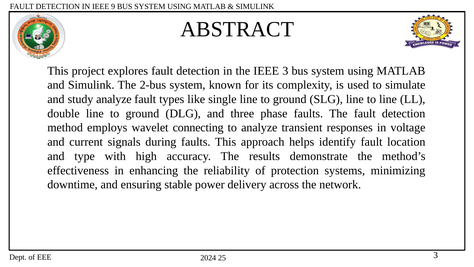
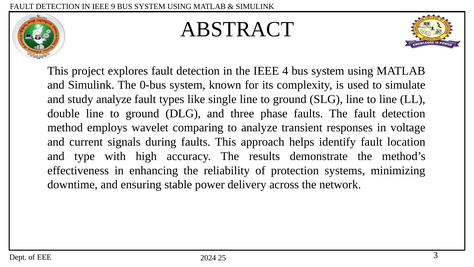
IEEE 3: 3 -> 4
2-bus: 2-bus -> 0-bus
connecting: connecting -> comparing
